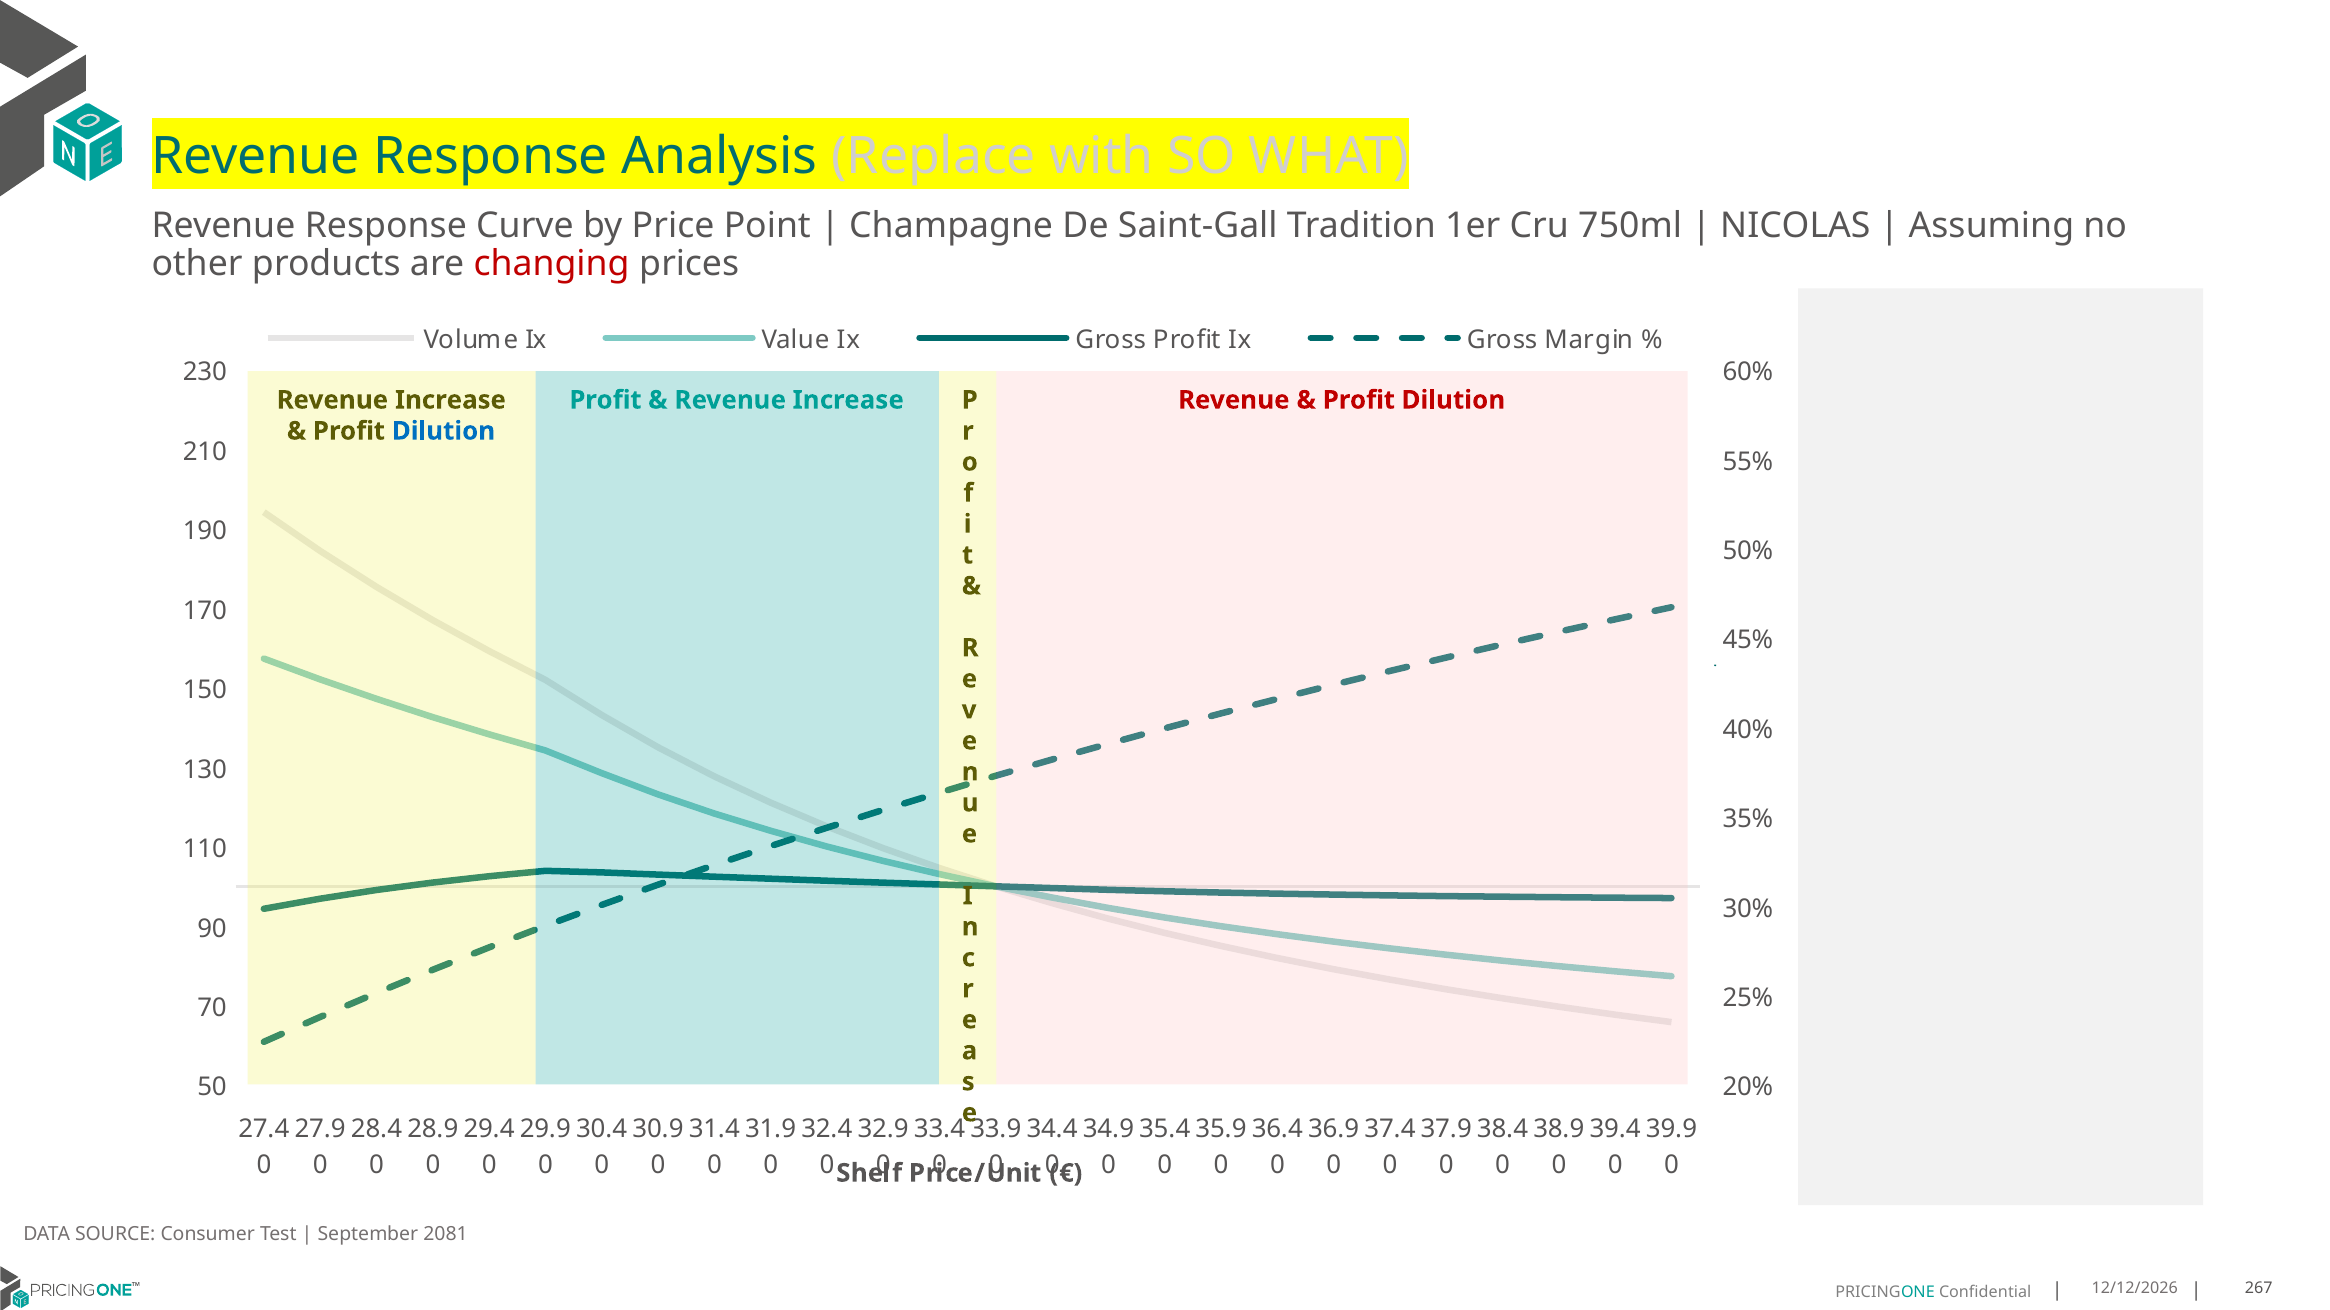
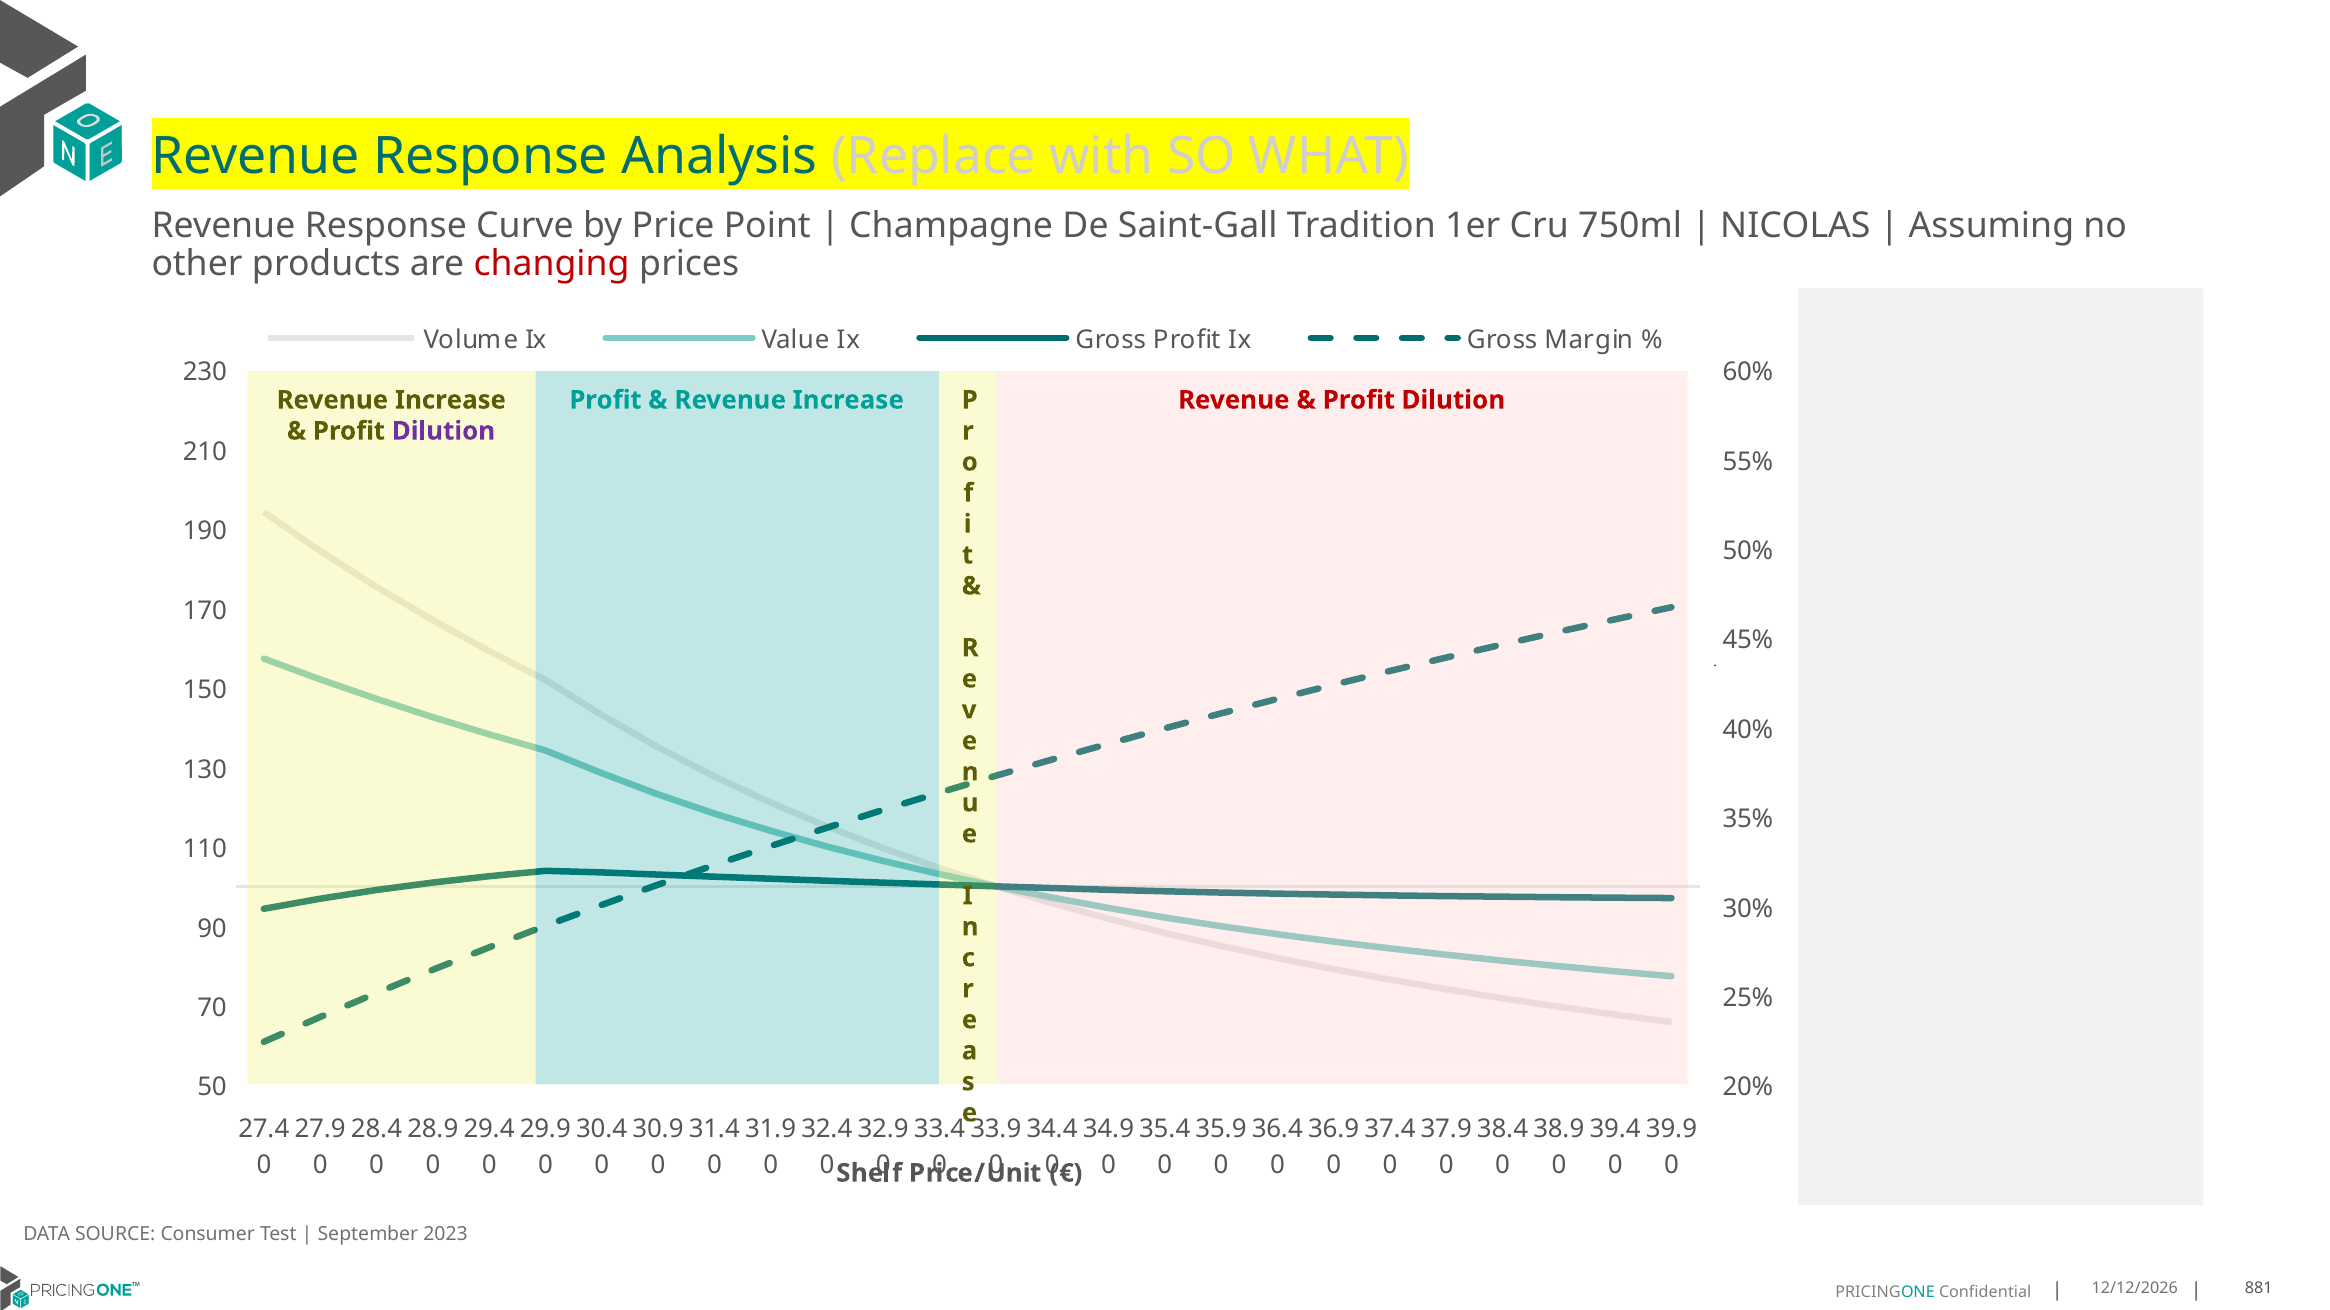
Dilution at (443, 431) colour: blue -> purple
2081: 2081 -> 2023
267: 267 -> 881
